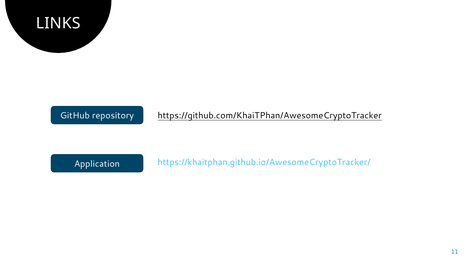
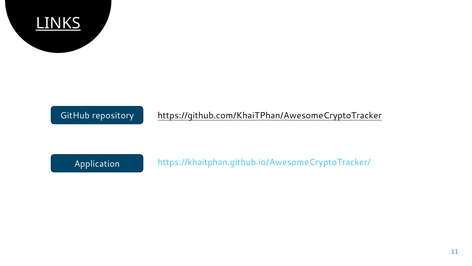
LINKS underline: none -> present
